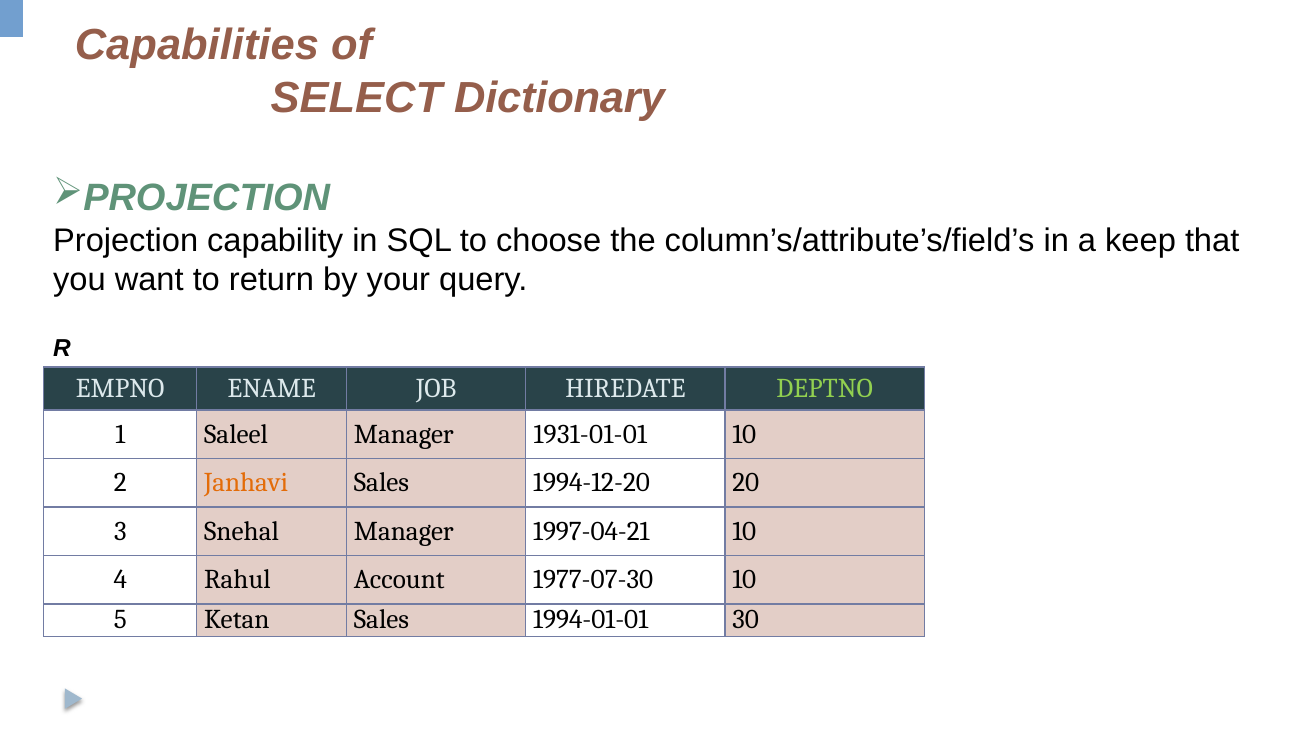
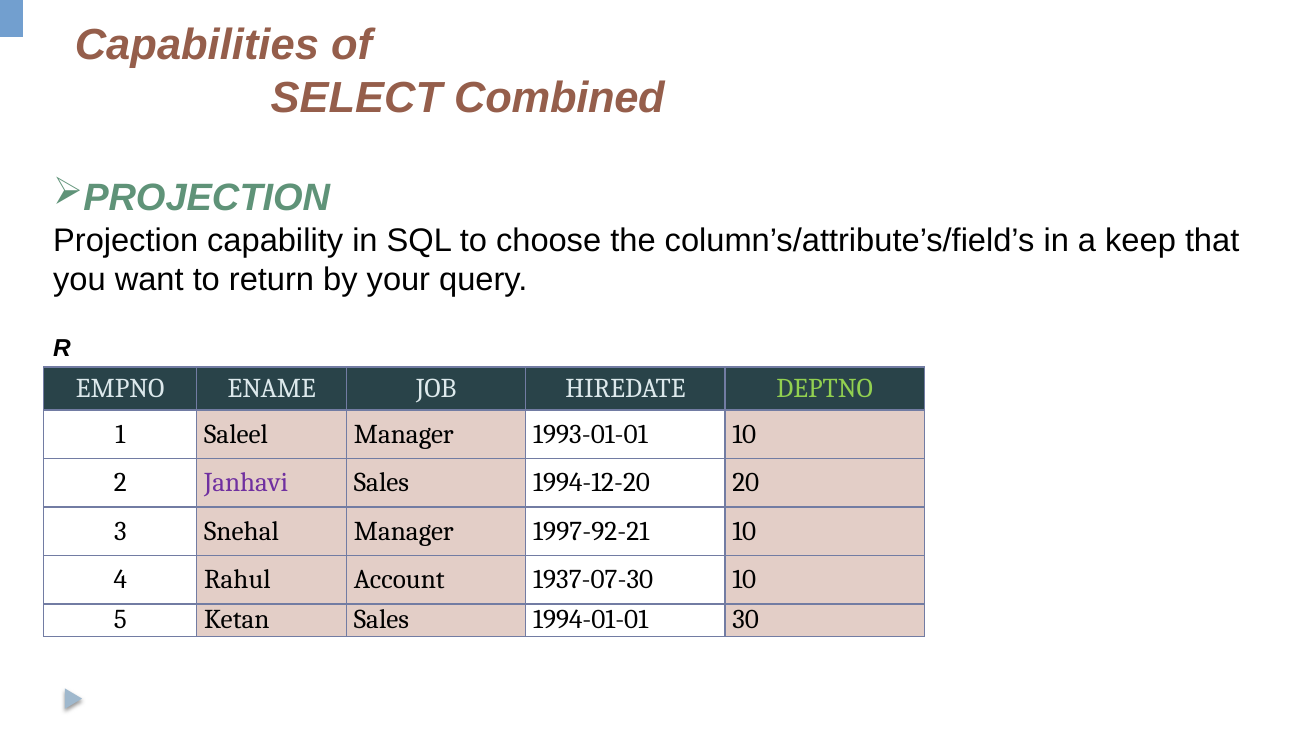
Dictionary: Dictionary -> Combined
1931-01-01: 1931-01-01 -> 1993-01-01
Janhavi colour: orange -> purple
1997-04-21: 1997-04-21 -> 1997-92-21
1977-07-30: 1977-07-30 -> 1937-07-30
